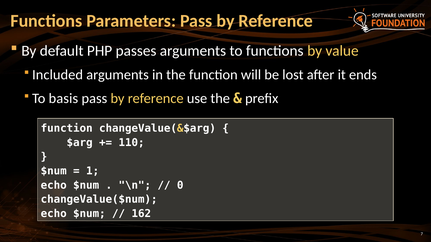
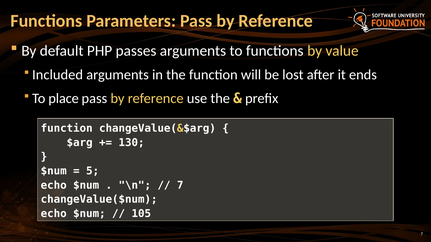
basis: basis -> place
110: 110 -> 130
1: 1 -> 5
0 at (180, 186): 0 -> 7
162: 162 -> 105
